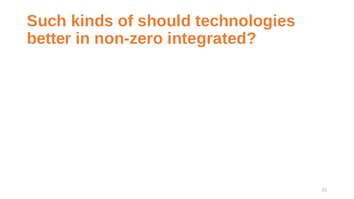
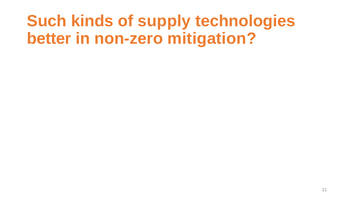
should: should -> supply
integrated: integrated -> mitigation
